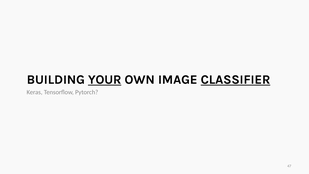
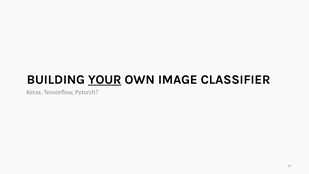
CLASSIFIER underline: present -> none
